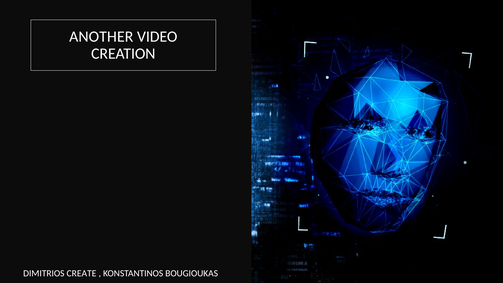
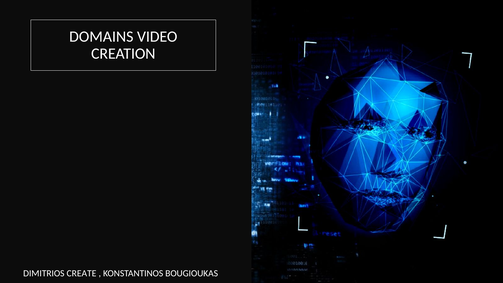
ANOTHER: ANOTHER -> DOMAINS
